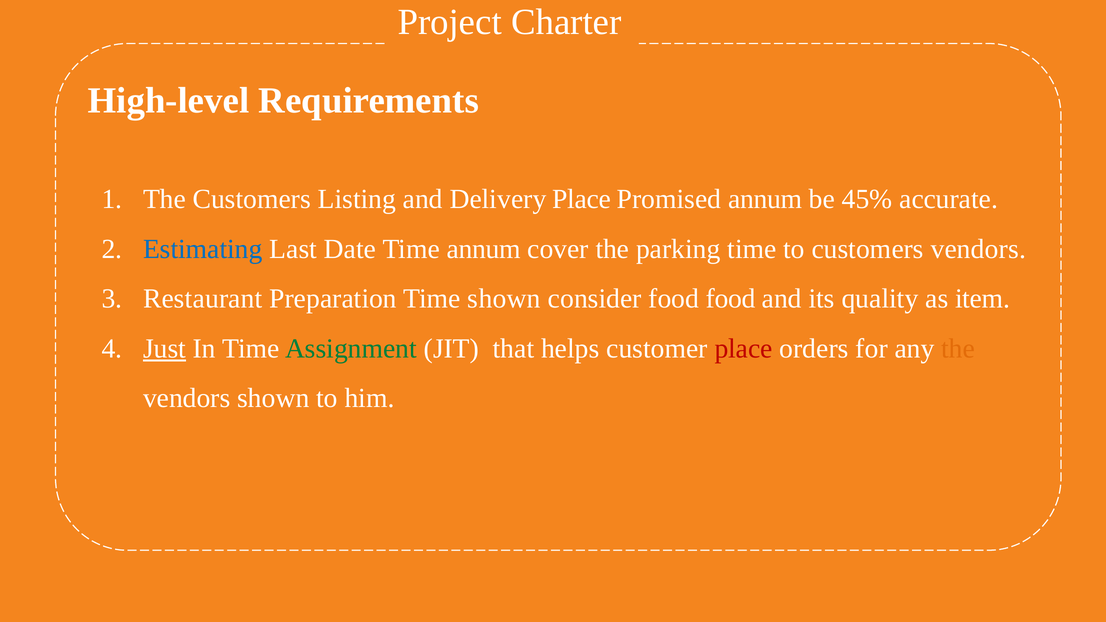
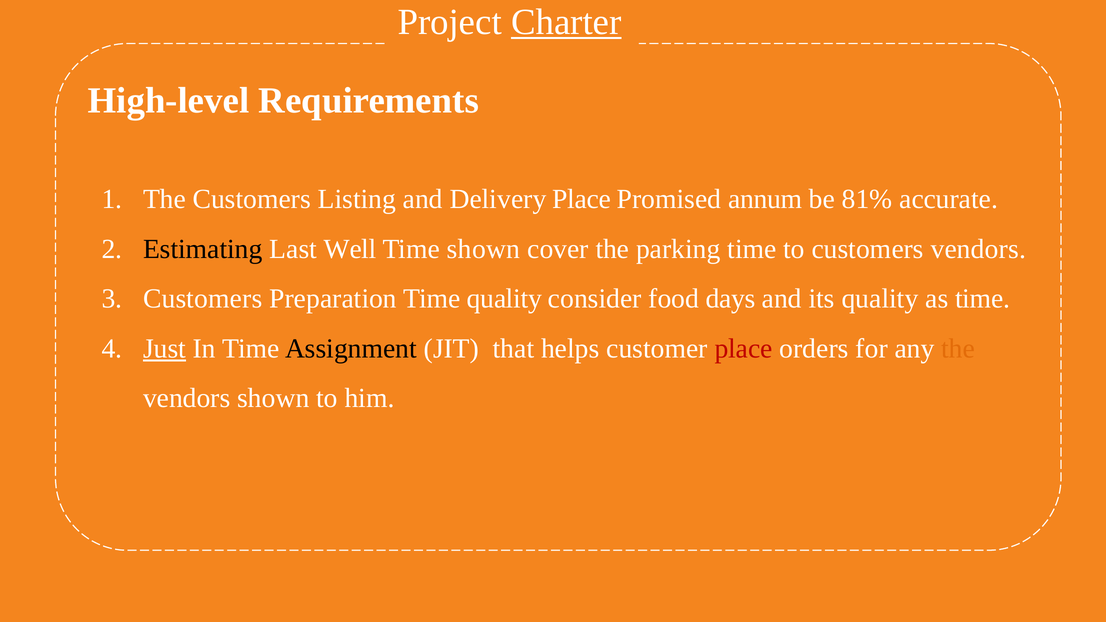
Charter underline: none -> present
45%: 45% -> 81%
Estimating colour: blue -> black
Date: Date -> Well
Time annum: annum -> shown
Restaurant at (203, 299): Restaurant -> Customers
Time shown: shown -> quality
food food: food -> days
as item: item -> time
Assignment colour: green -> black
